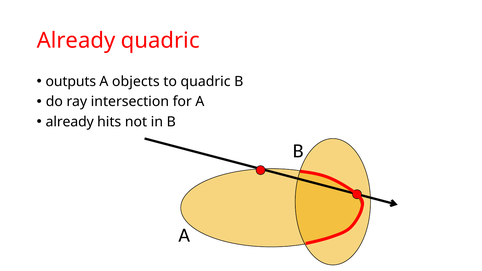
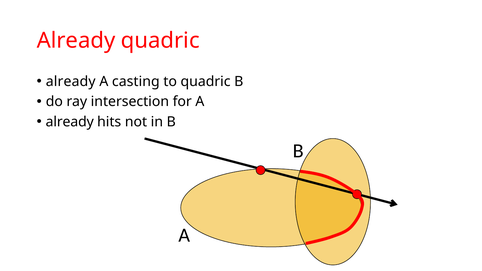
outputs at (71, 81): outputs -> already
objects: objects -> casting
